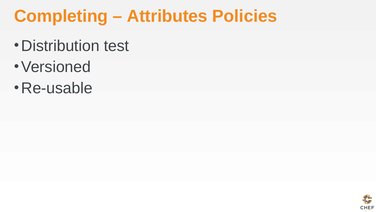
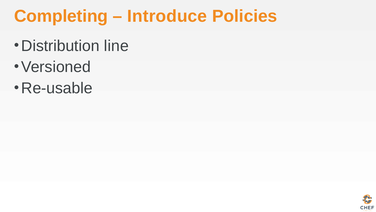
Attributes: Attributes -> Introduce
test: test -> line
